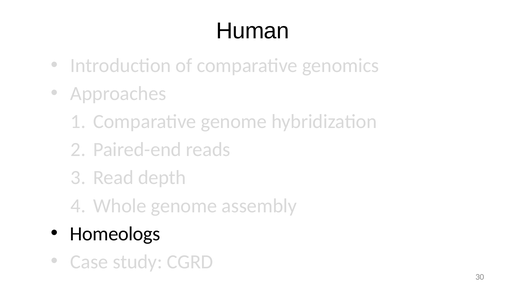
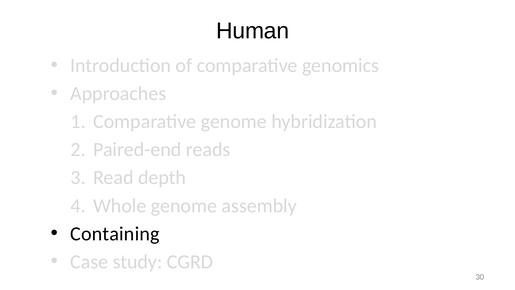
Homeologs: Homeologs -> Containing
